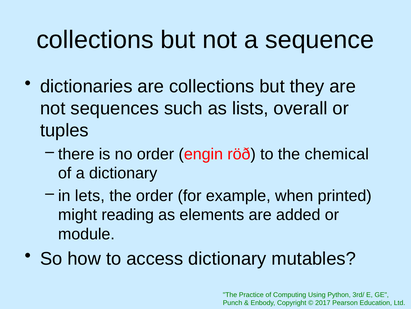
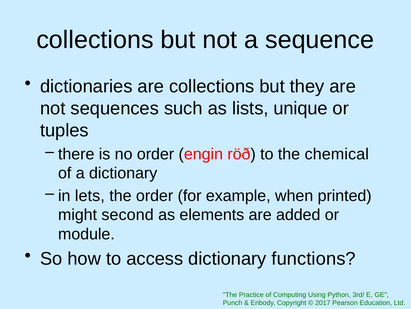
overall: overall -> unique
reading: reading -> second
mutables: mutables -> functions
